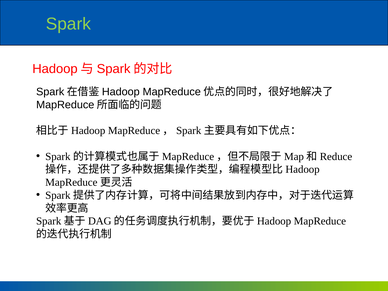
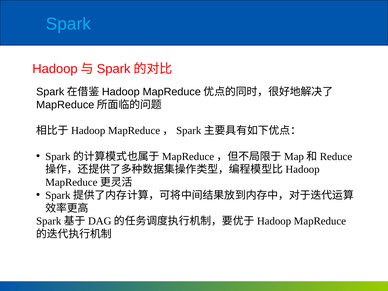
Spark colour: light green -> light blue
